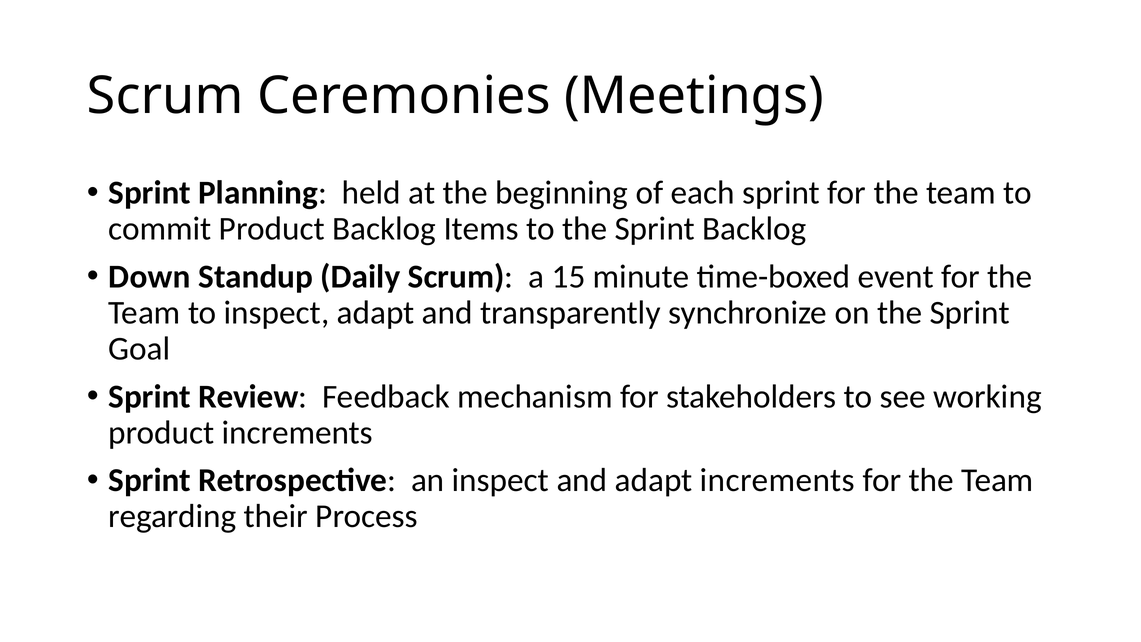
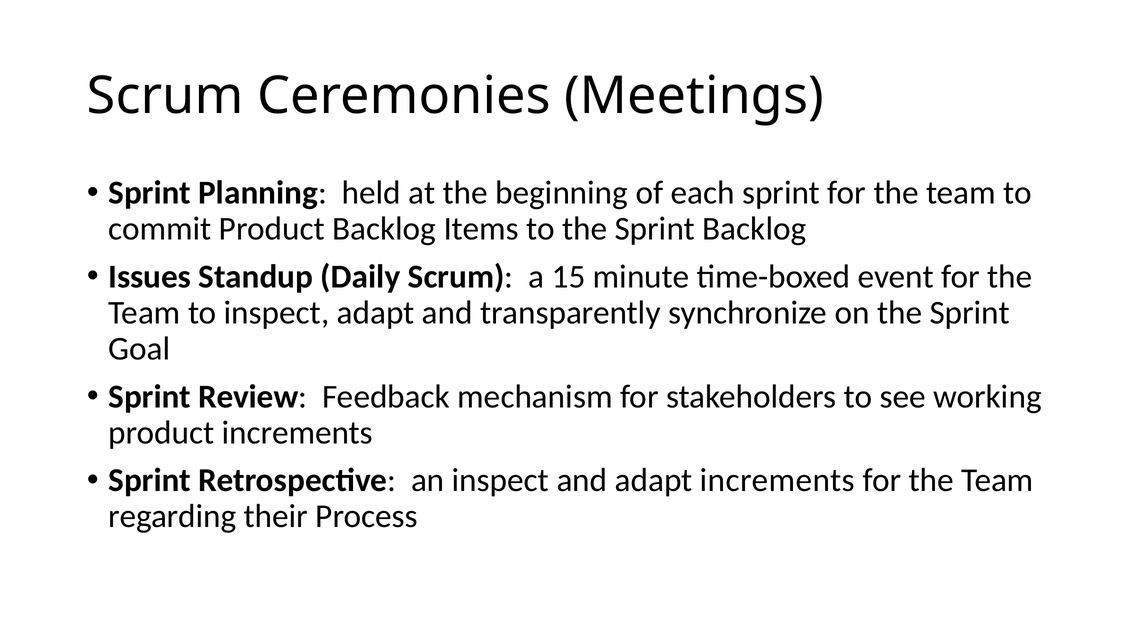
Down: Down -> Issues
